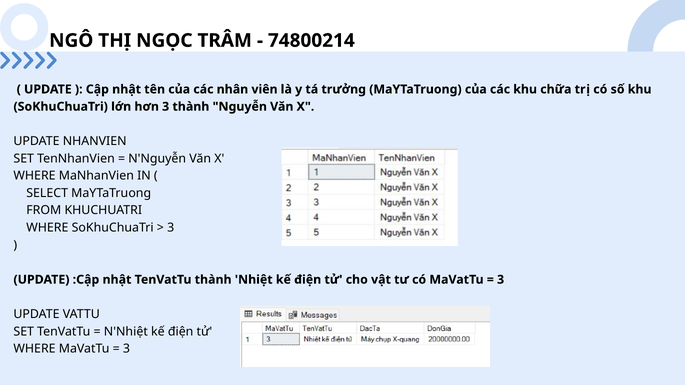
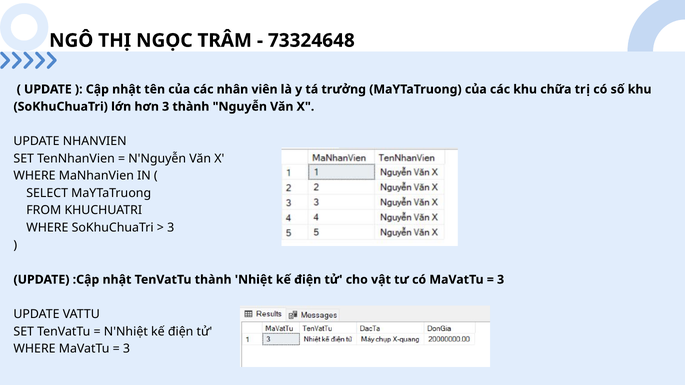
74800214: 74800214 -> 73324648
